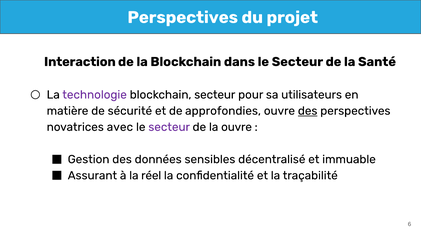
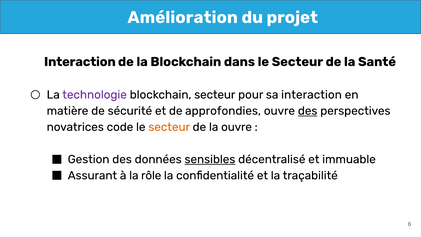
Perspectives at (183, 17): Perspectives -> Amélioration
sa utilisateurs: utilisateurs -> interaction
avec: avec -> code
secteur at (169, 127) colour: purple -> orange
sensibles underline: none -> present
réel: réel -> rôle
